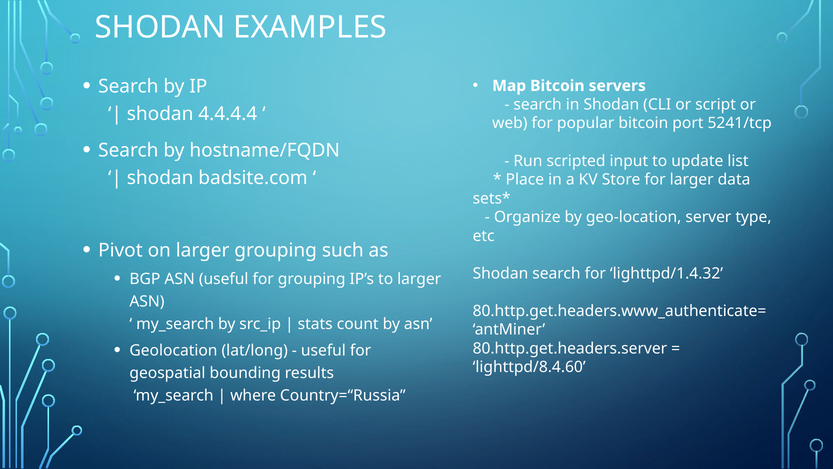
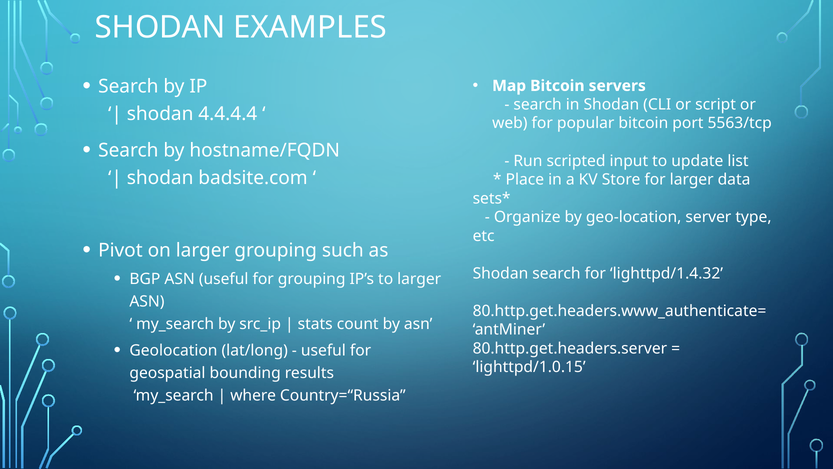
5241/tcp: 5241/tcp -> 5563/tcp
lighttpd/8.4.60: lighttpd/8.4.60 -> lighttpd/1.0.15
